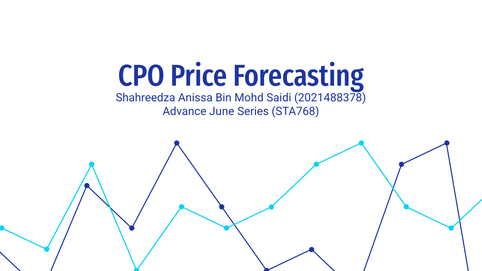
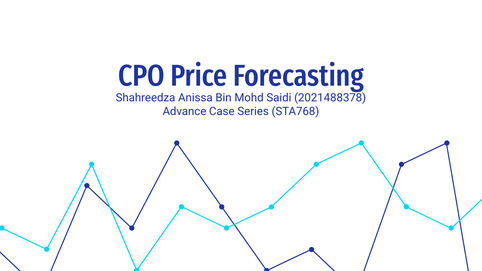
June: June -> Case
